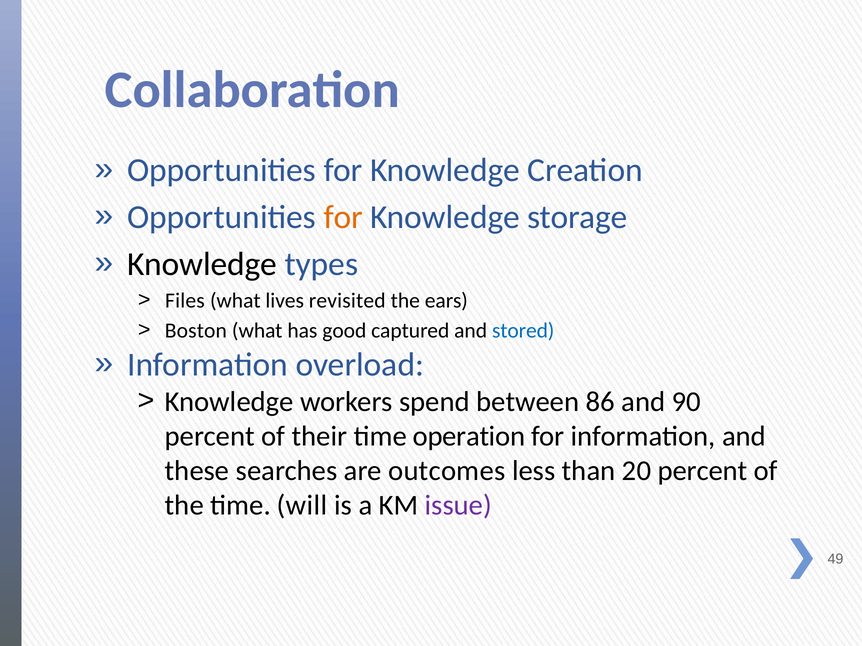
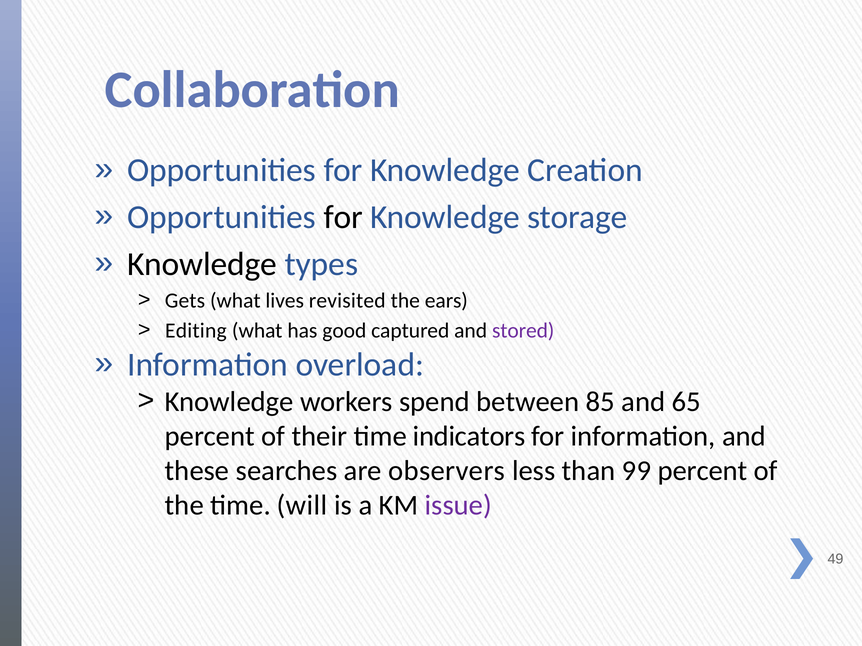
for at (343, 217) colour: orange -> black
Files: Files -> Gets
Boston: Boston -> Editing
stored colour: blue -> purple
86: 86 -> 85
90: 90 -> 65
operation: operation -> indicators
outcomes: outcomes -> observers
20: 20 -> 99
